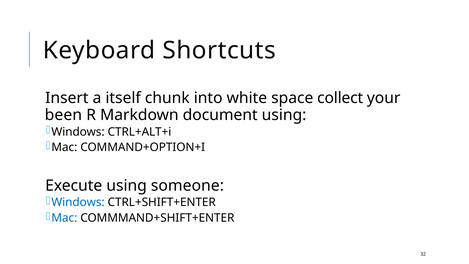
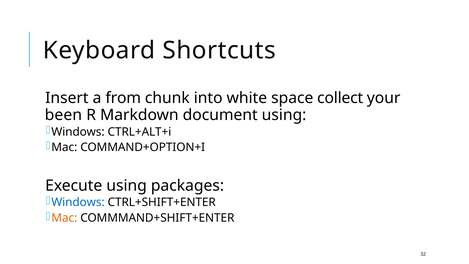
itself: itself -> from
someone: someone -> packages
Mac at (64, 218) colour: blue -> orange
